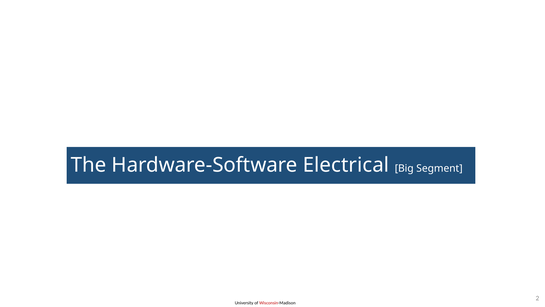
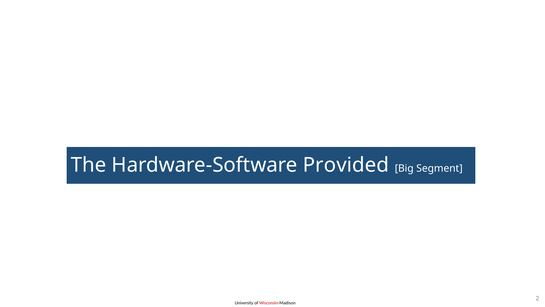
Electrical: Electrical -> Provided
